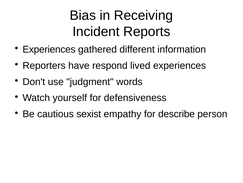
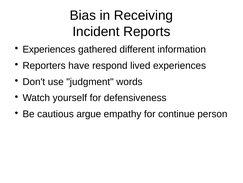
sexist: sexist -> argue
describe: describe -> continue
